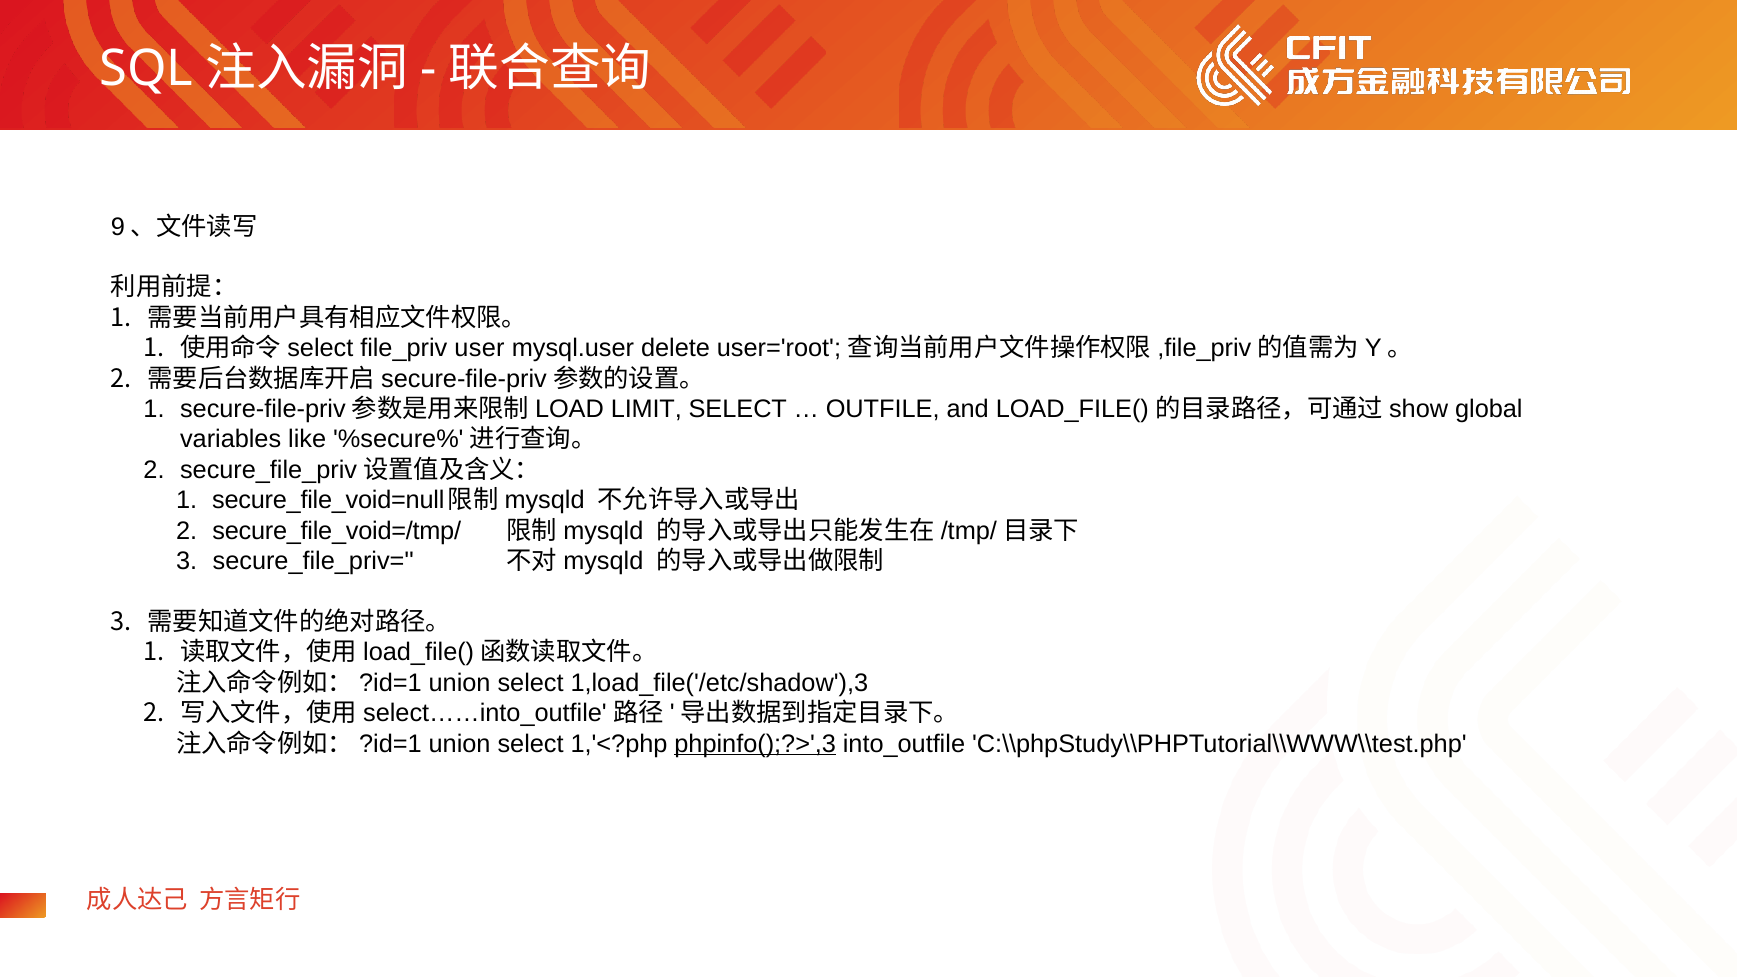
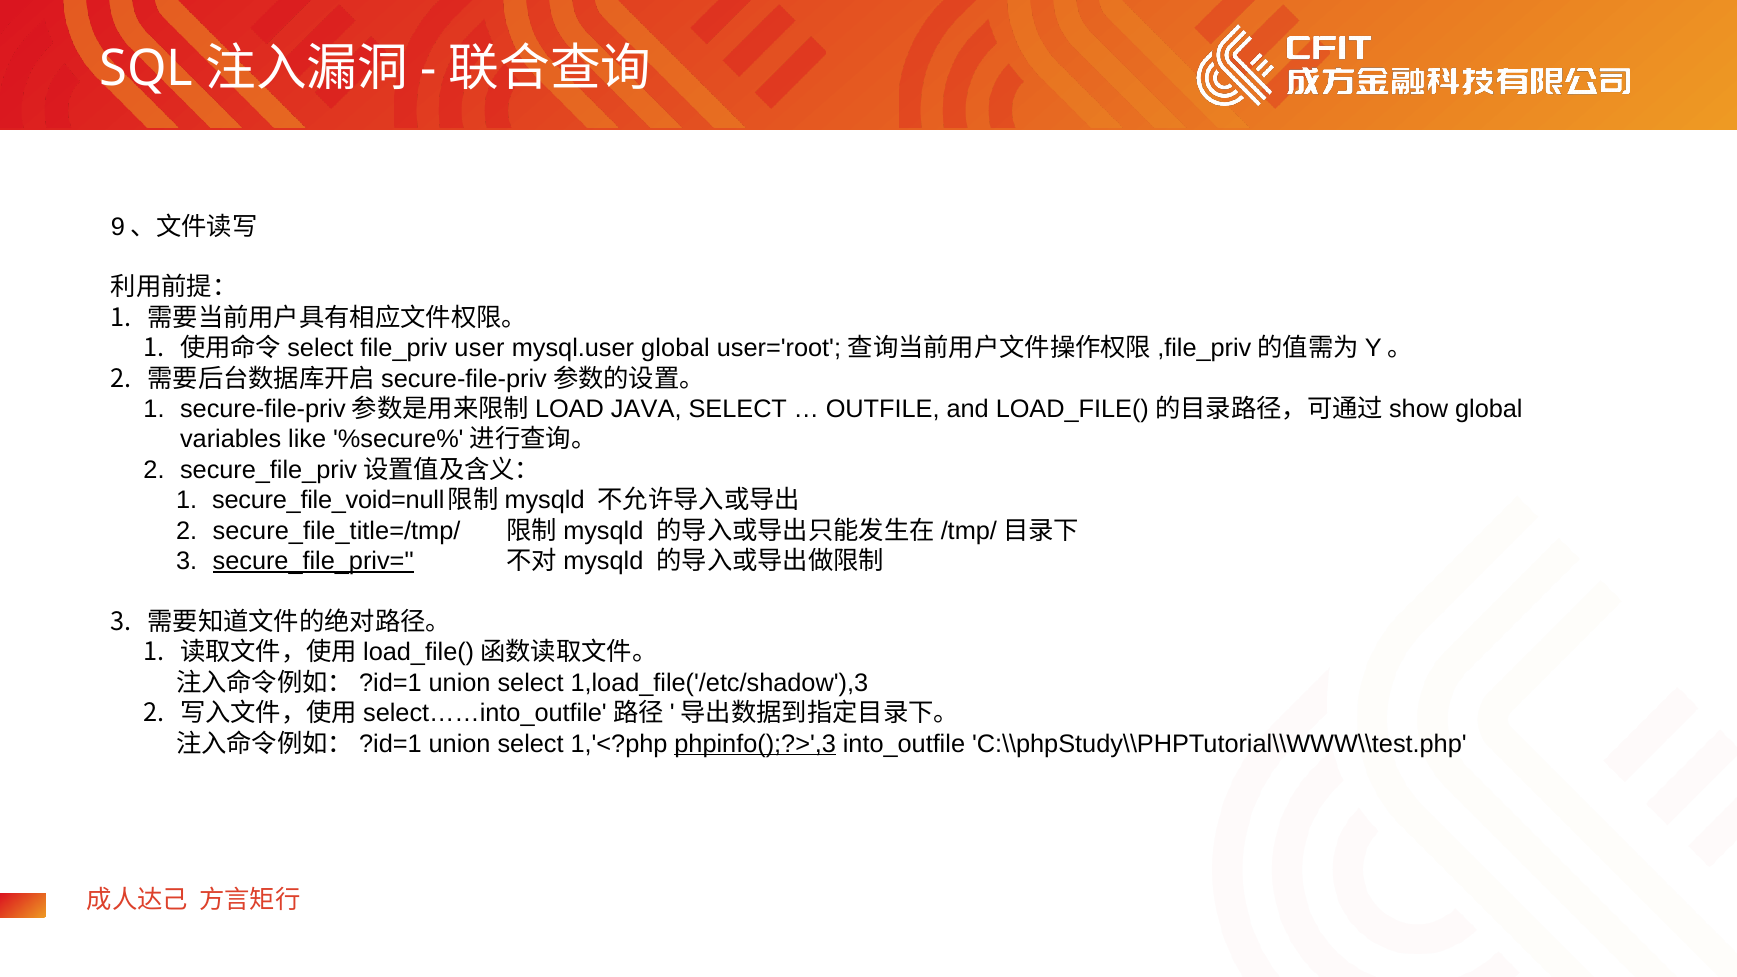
mysql.user delete: delete -> global
LIMIT: LIMIT -> JAVA
secure_file_void=/tmp/: secure_file_void=/tmp/ -> secure_file_title=/tmp/
secure_file_priv= underline: none -> present
